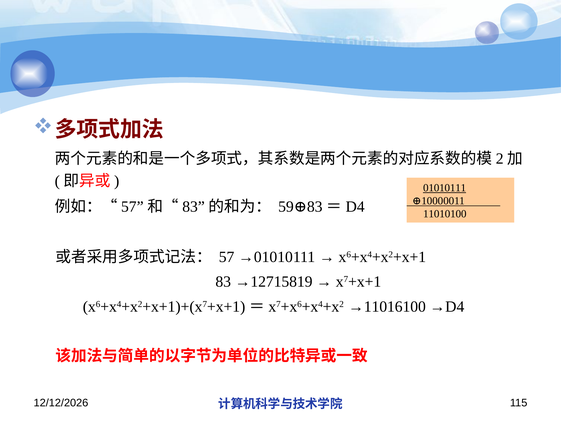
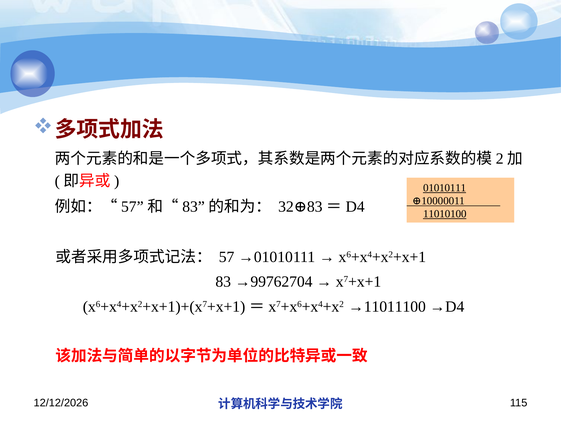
59: 59 -> 32
11010100 underline: none -> present
→12715819: →12715819 -> →99762704
→11016100: →11016100 -> →11011100
